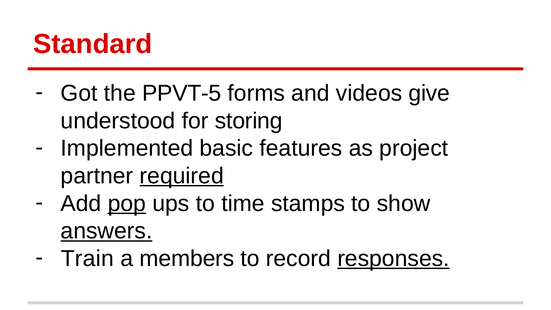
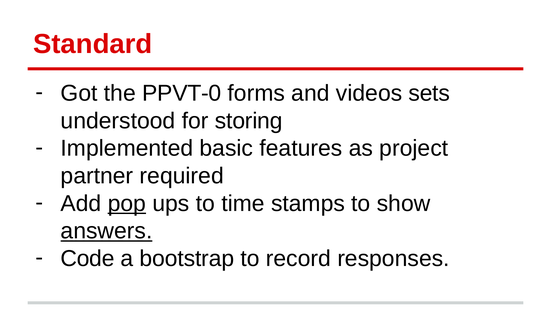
PPVT-5: PPVT-5 -> PPVT-0
give: give -> sets
required underline: present -> none
Train: Train -> Code
members: members -> bootstrap
responses underline: present -> none
